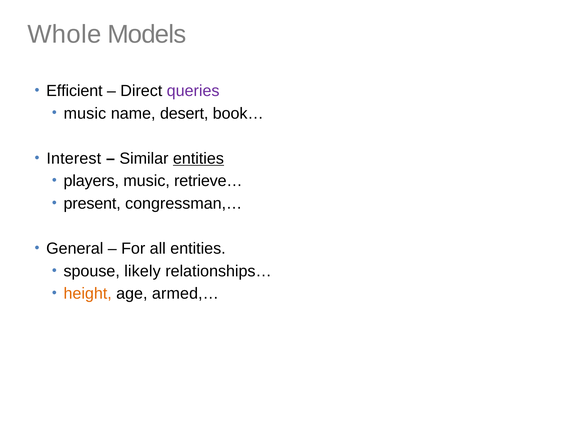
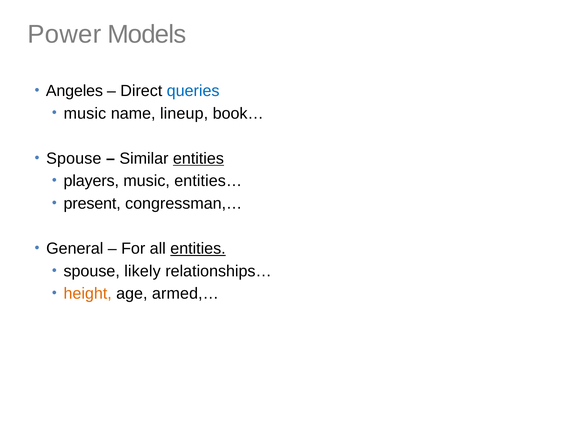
Whole: Whole -> Power
Efficient: Efficient -> Angeles
queries colour: purple -> blue
desert: desert -> lineup
Interest at (74, 158): Interest -> Spouse
retrieve…: retrieve… -> entities…
entities at (198, 248) underline: none -> present
